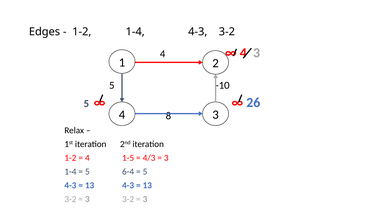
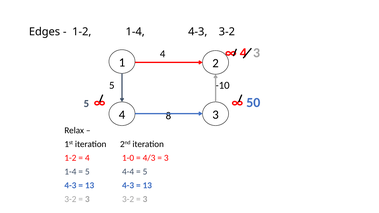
26: 26 -> 50
1-5: 1-5 -> 1-0
6-4: 6-4 -> 4-4
